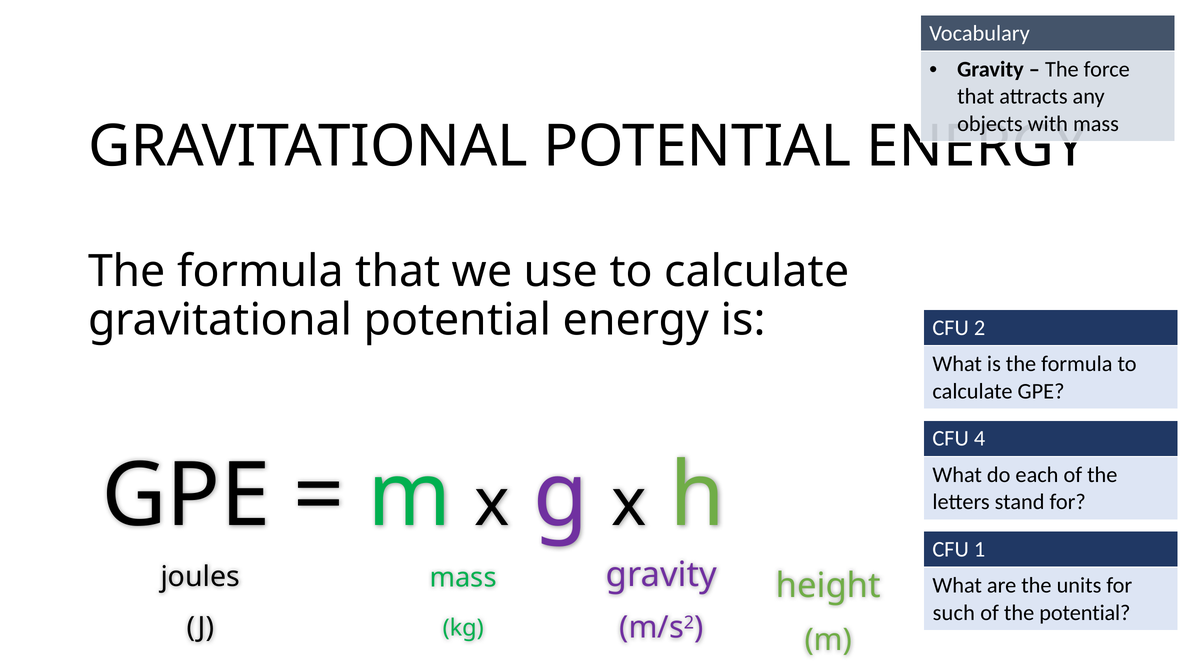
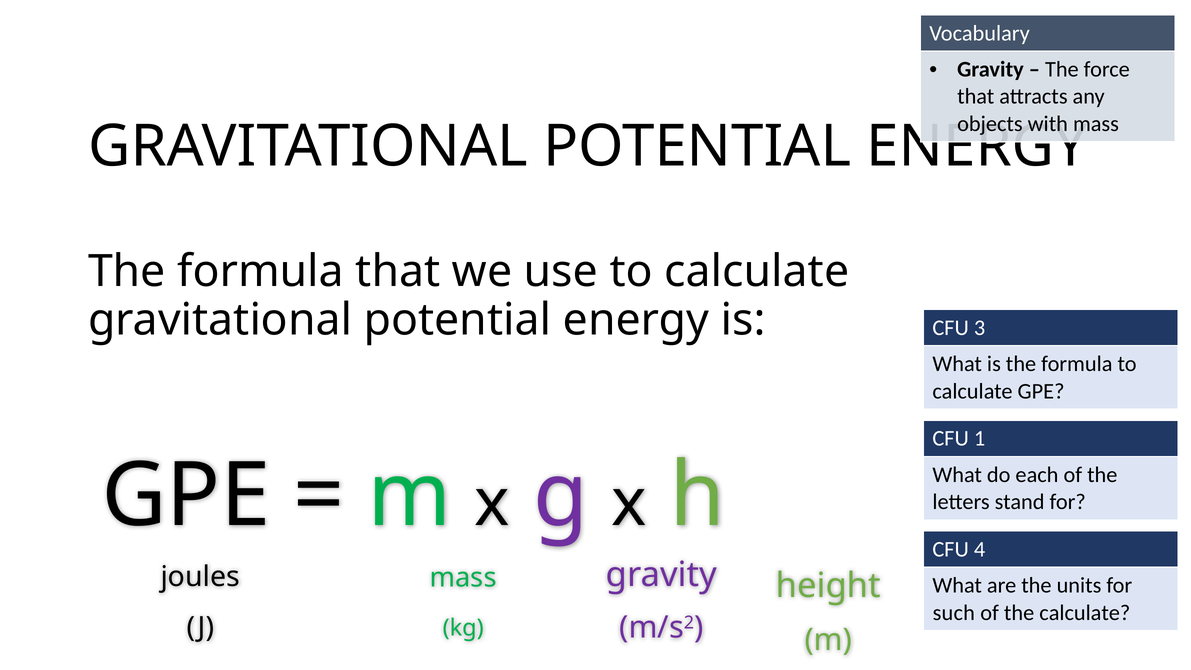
2: 2 -> 3
4: 4 -> 1
1: 1 -> 4
the potential: potential -> calculate
